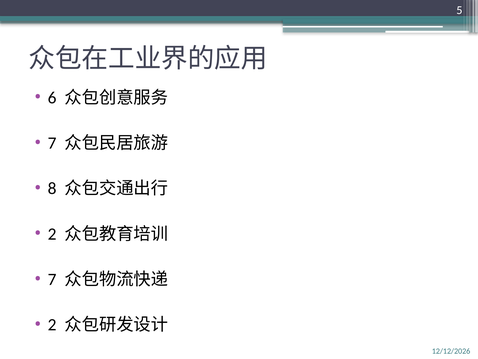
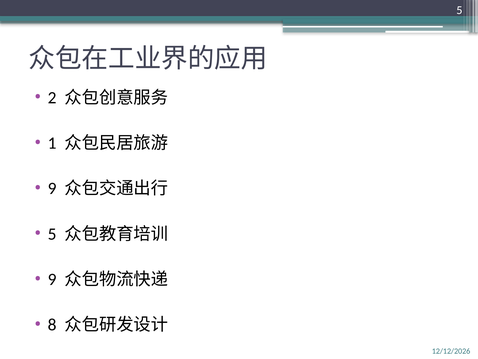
6: 6 -> 2
7 at (52, 143): 7 -> 1
8 at (52, 188): 8 -> 9
2 at (52, 234): 2 -> 5
7 at (52, 279): 7 -> 9
2 at (52, 325): 2 -> 8
